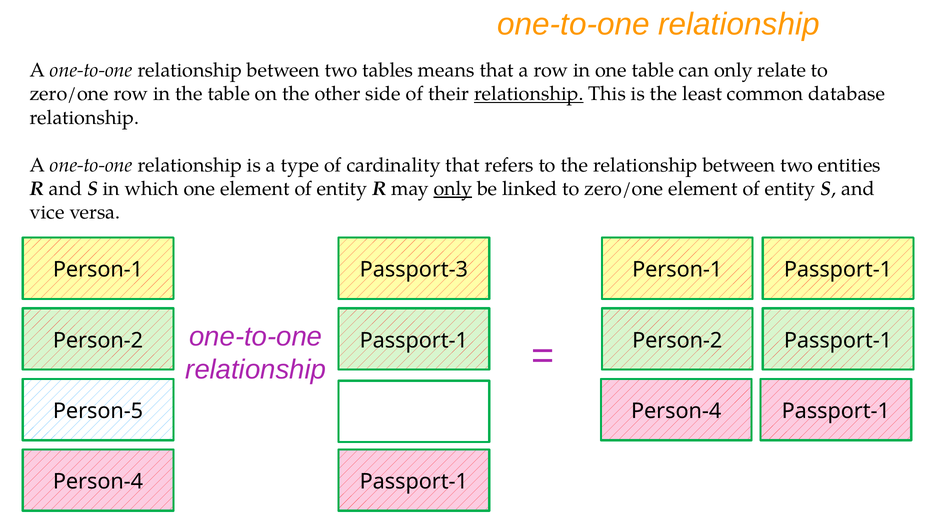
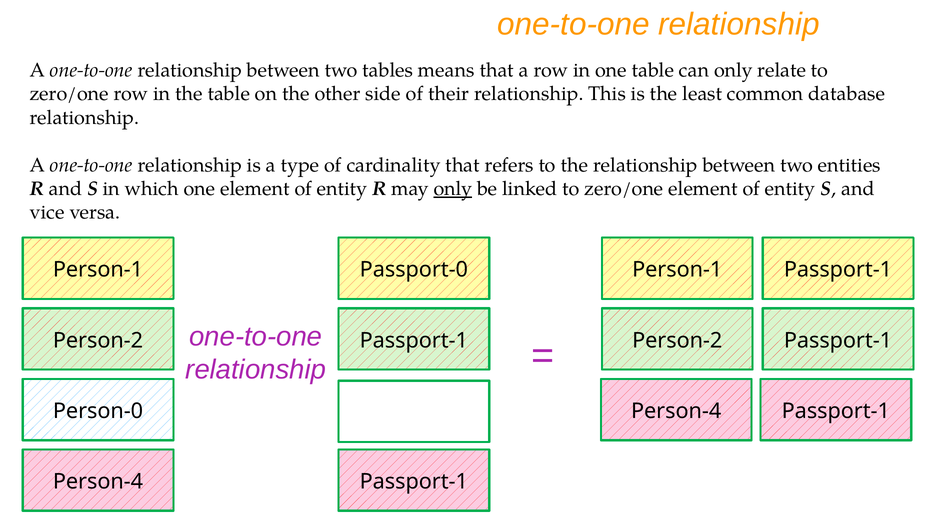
relationship at (529, 94) underline: present -> none
Passport-3: Passport-3 -> Passport-0
Person-5: Person-5 -> Person-0
